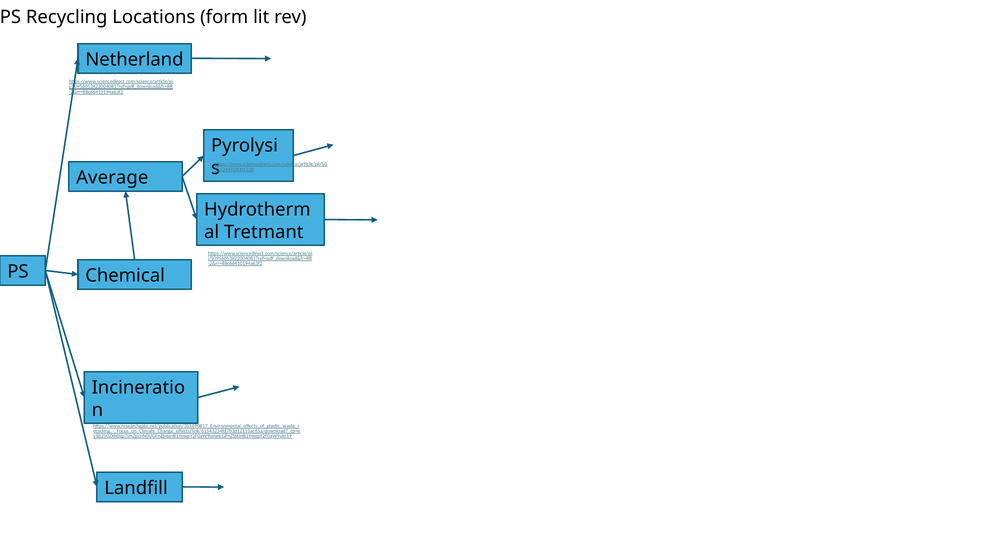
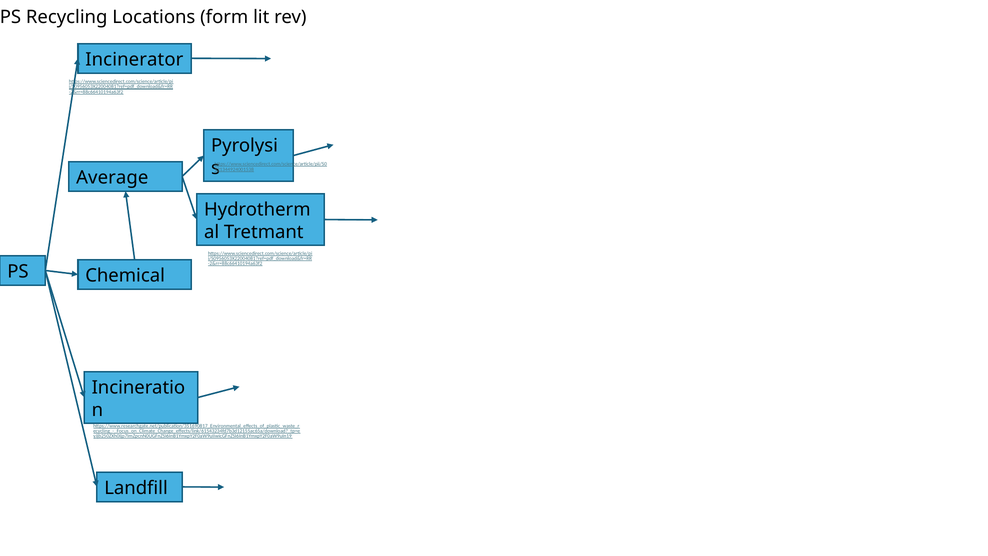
Netherland: Netherland -> Incinerator
